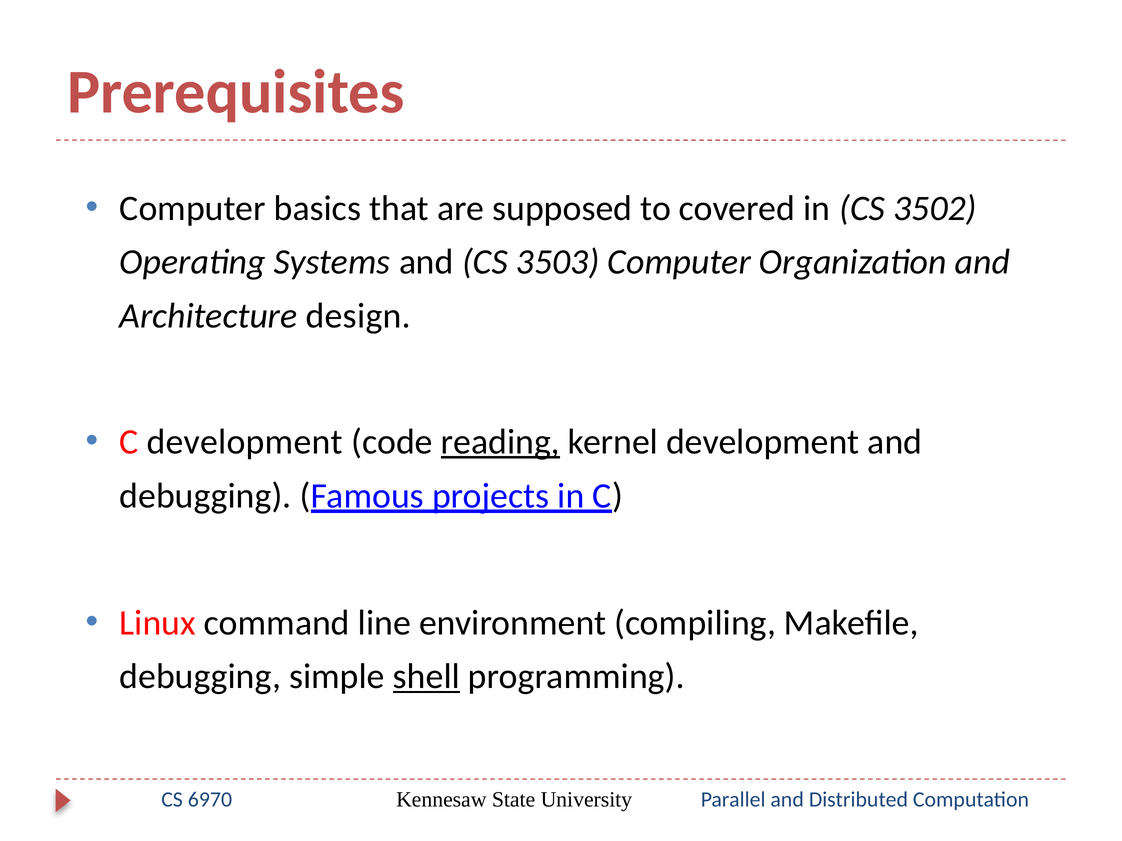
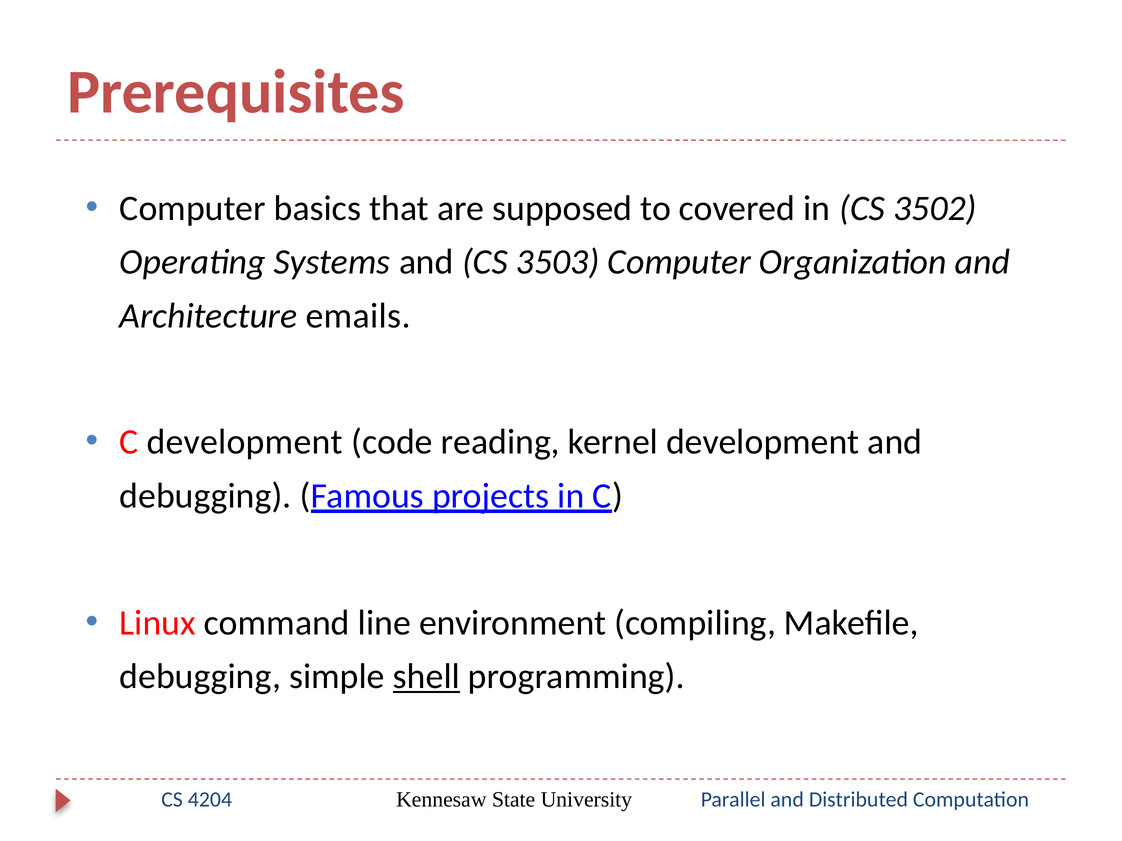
design: design -> emails
reading underline: present -> none
6970: 6970 -> 4204
